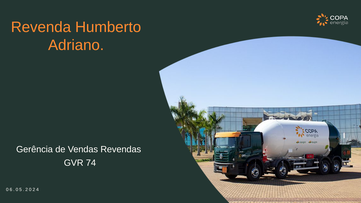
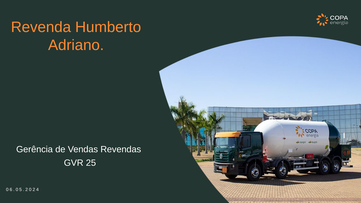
74: 74 -> 25
